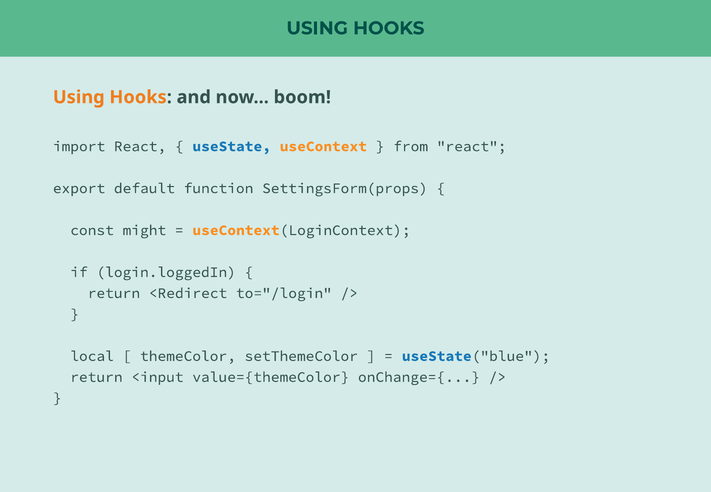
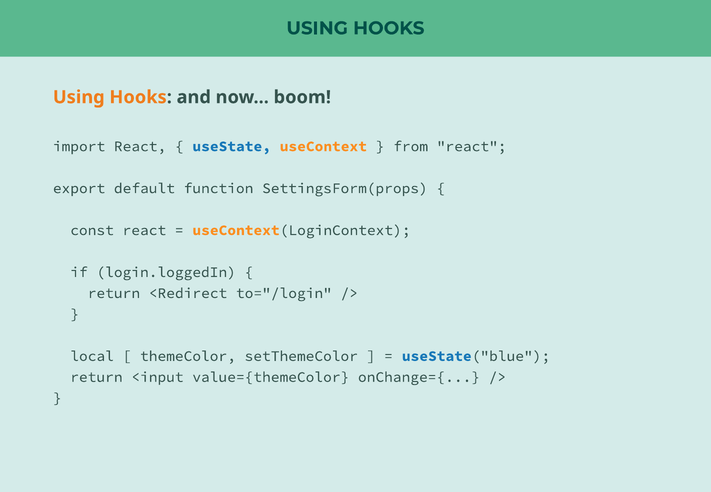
const might: might -> react
